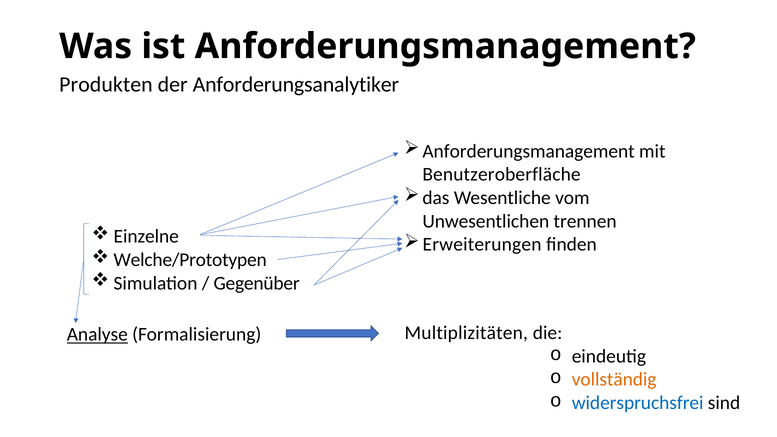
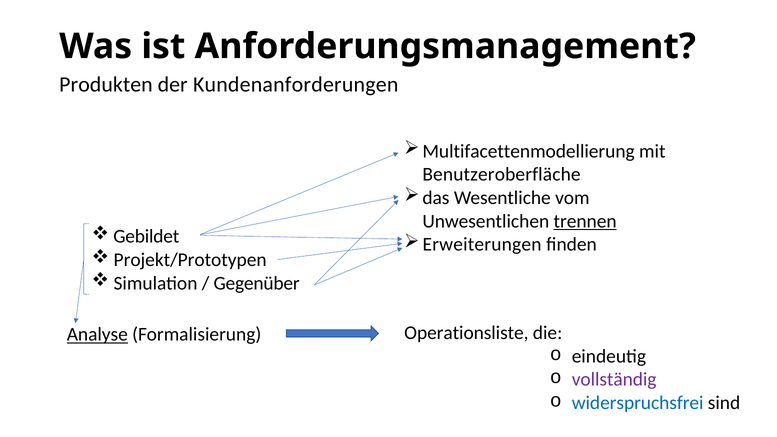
Anforderungsanalytiker: Anforderungsanalytiker -> Kundenanforderungen
Anforderungsmanagement at (529, 151): Anforderungsmanagement -> Multifacettenmodellierung
trennen underline: none -> present
Einzelne: Einzelne -> Gebildet
Welche/Prototypen: Welche/Prototypen -> Projekt/Prototypen
Multiplizitäten: Multiplizitäten -> Operationsliste
vollständig colour: orange -> purple
